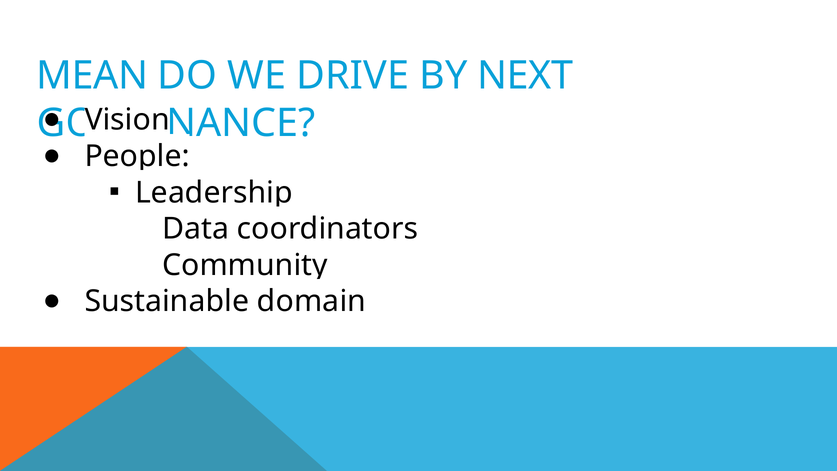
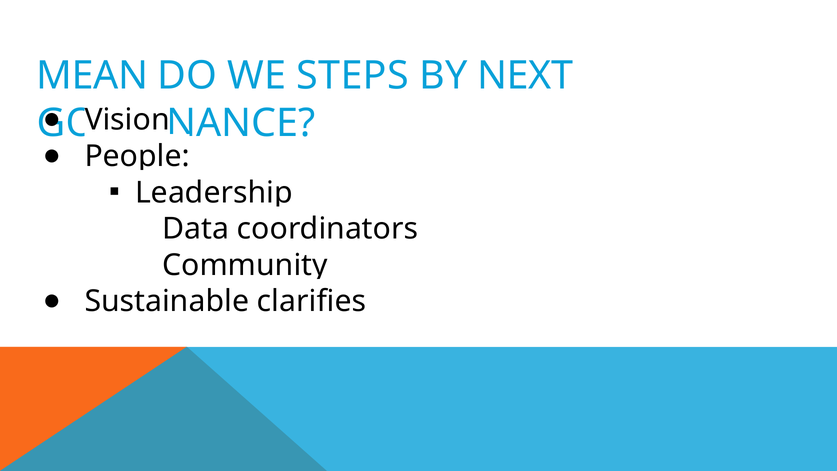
DRIVE: DRIVE -> STEPS
domain: domain -> clarifies
